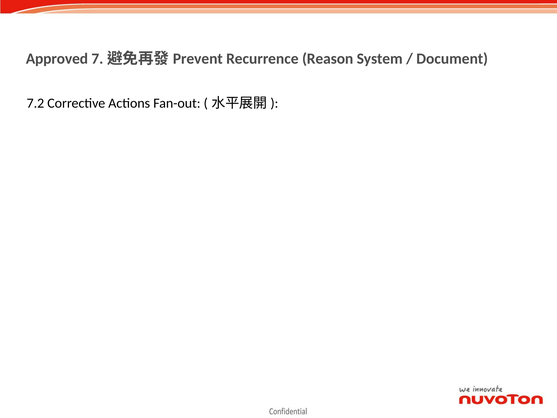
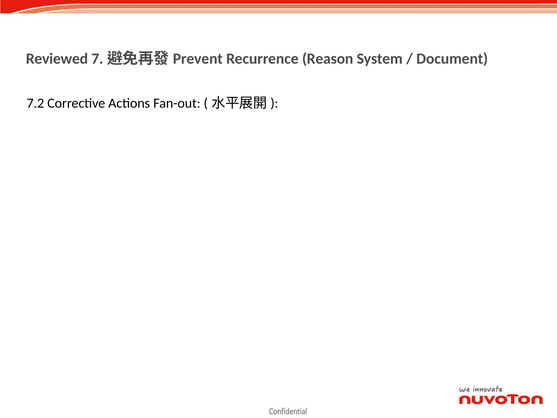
Approved: Approved -> Reviewed
